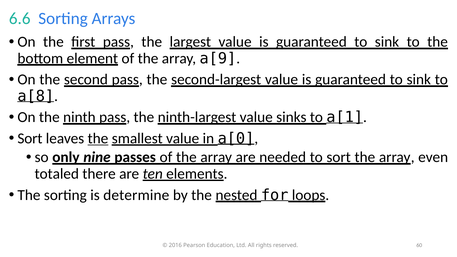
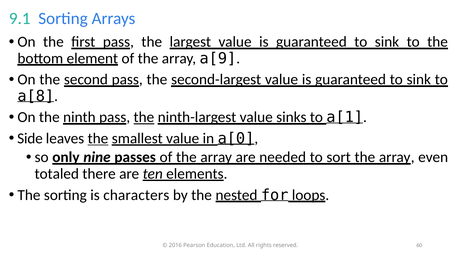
6.6: 6.6 -> 9.1
the at (144, 117) underline: none -> present
Sort at (30, 138): Sort -> Side
determine: determine -> characters
